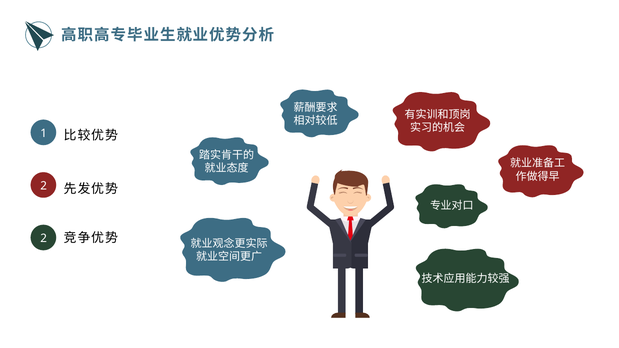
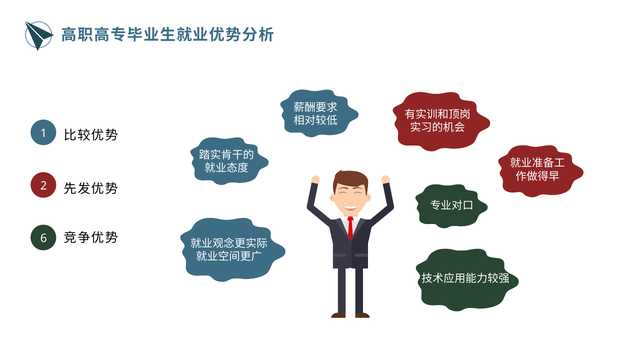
2 at (44, 238): 2 -> 6
